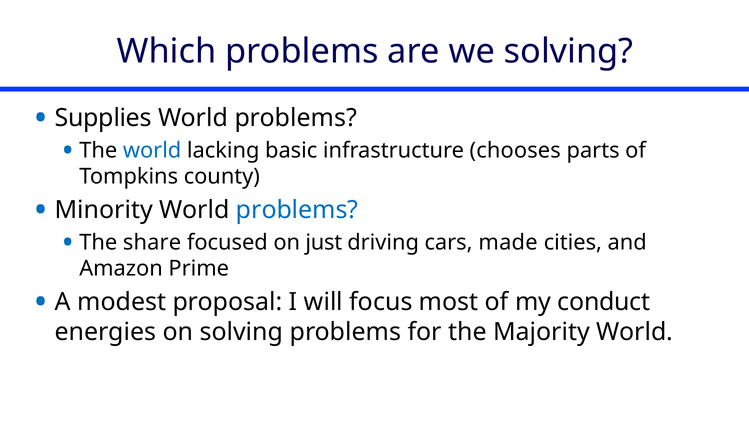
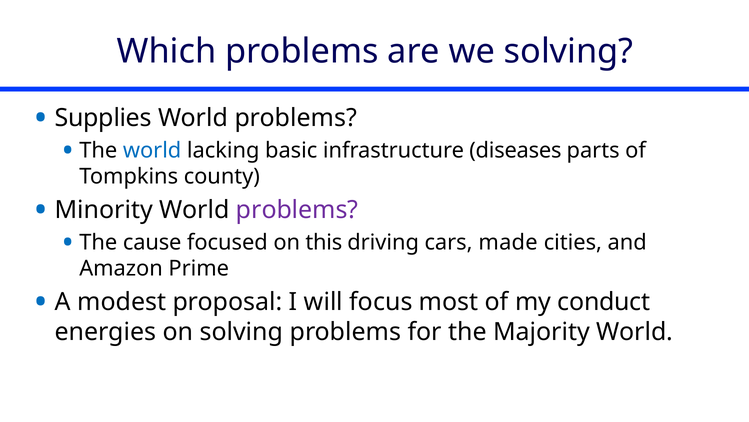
chooses: chooses -> diseases
problems at (297, 210) colour: blue -> purple
share: share -> cause
just: just -> this
